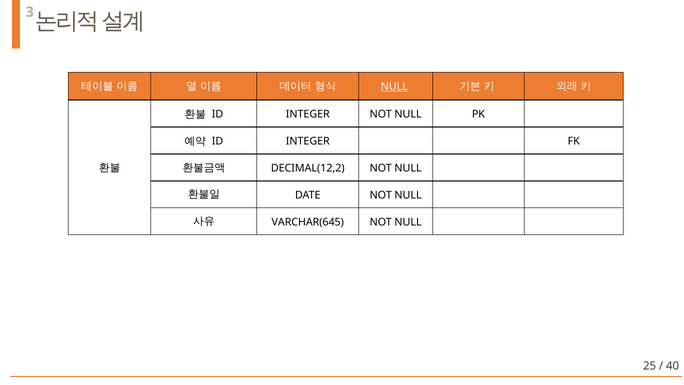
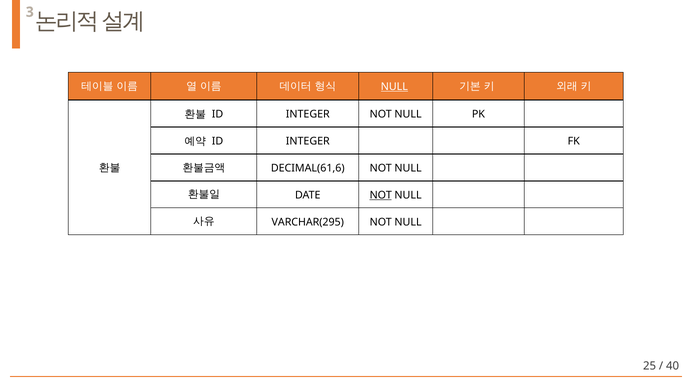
DECIMAL(12,2: DECIMAL(12,2 -> DECIMAL(61,6
NOT at (381, 195) underline: none -> present
VARCHAR(645: VARCHAR(645 -> VARCHAR(295
